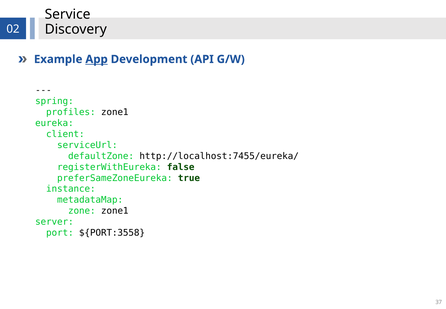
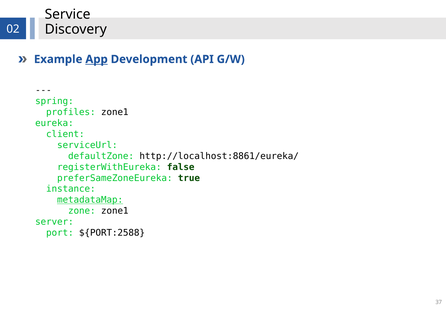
http://localhost:7455/eureka/: http://localhost:7455/eureka/ -> http://localhost:8861/eureka/
metadataMap underline: none -> present
${PORT:3558: ${PORT:3558 -> ${PORT:2588
